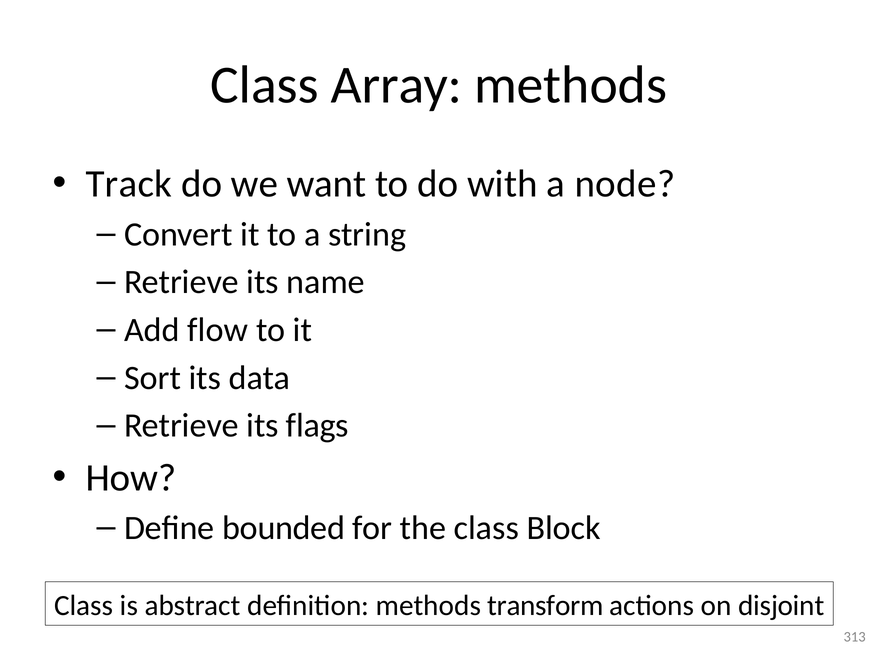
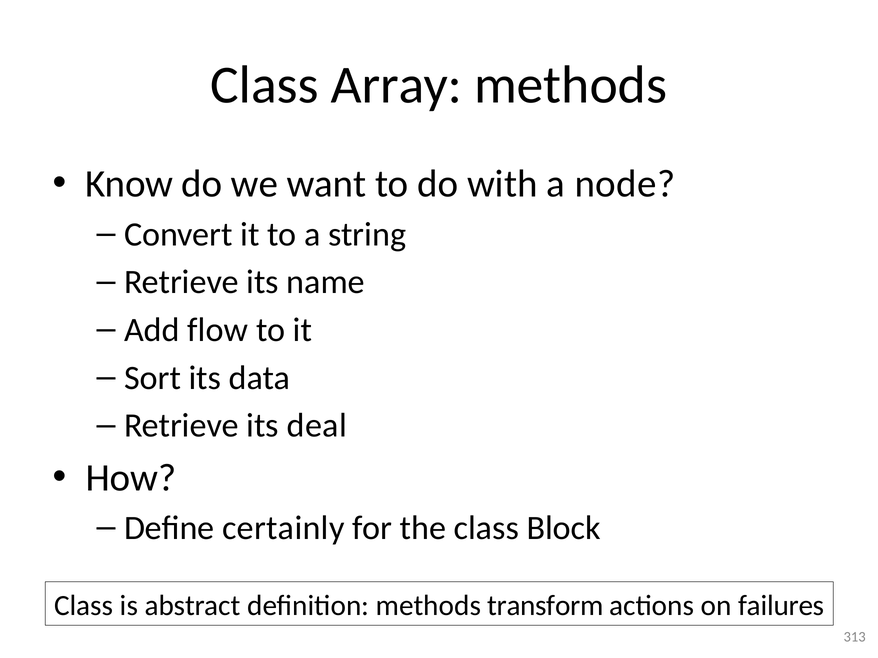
Track: Track -> Know
flags: flags -> deal
bounded: bounded -> certainly
disjoint: disjoint -> failures
